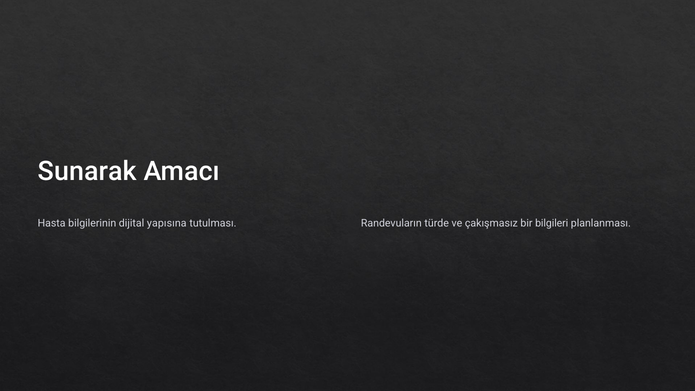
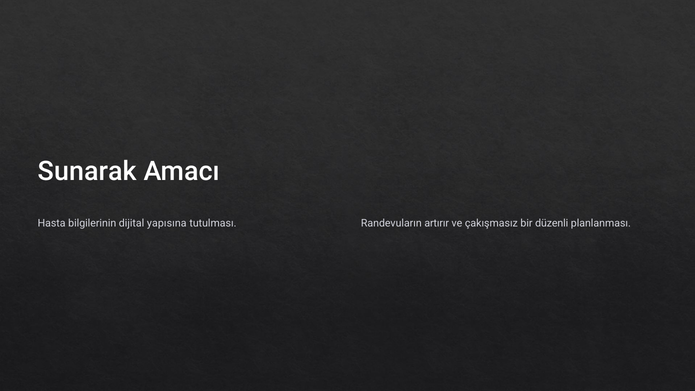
türde: türde -> artırır
bilgileri: bilgileri -> düzenli
